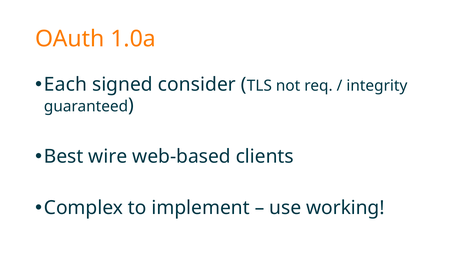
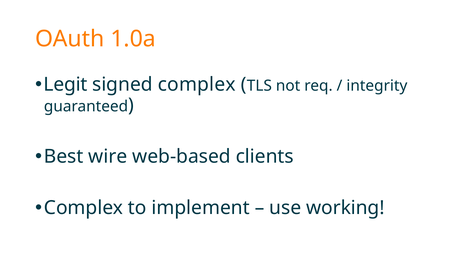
Each: Each -> Legit
signed consider: consider -> complex
